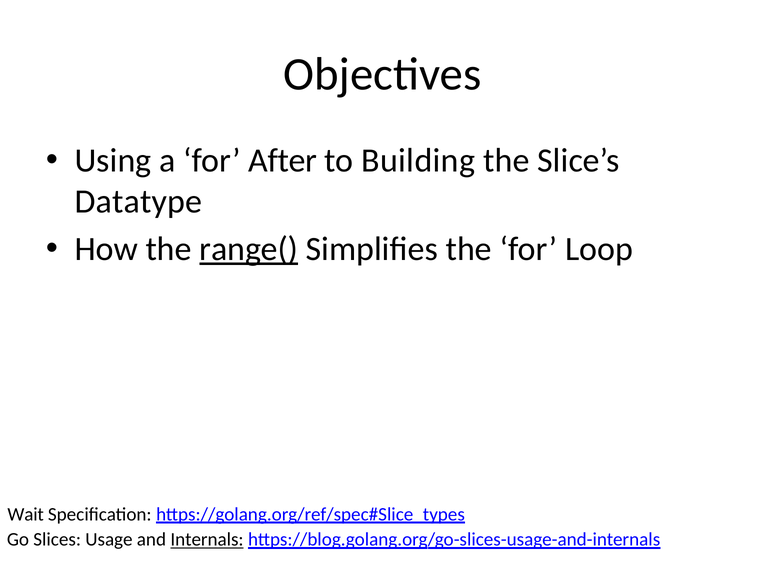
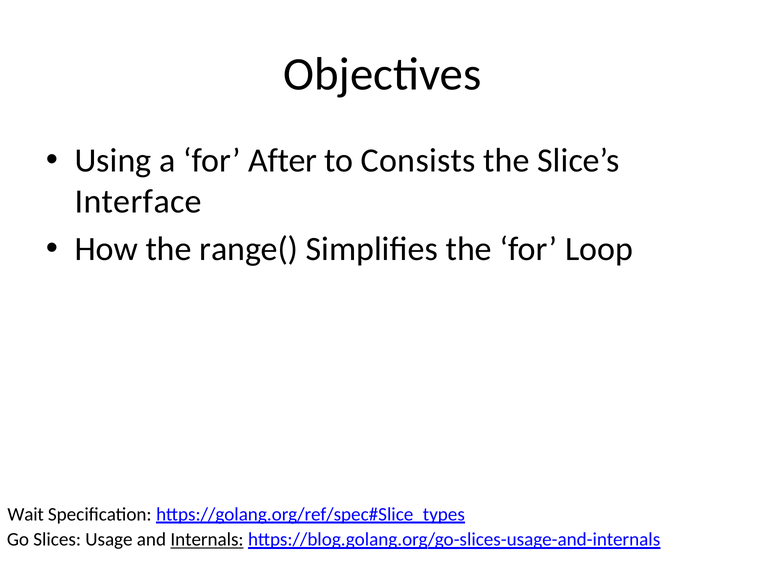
Building: Building -> Consists
Datatype: Datatype -> Interface
range( underline: present -> none
